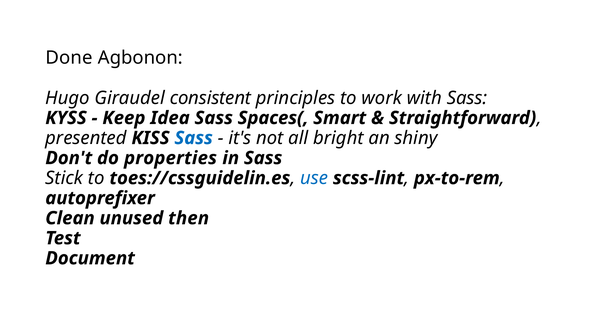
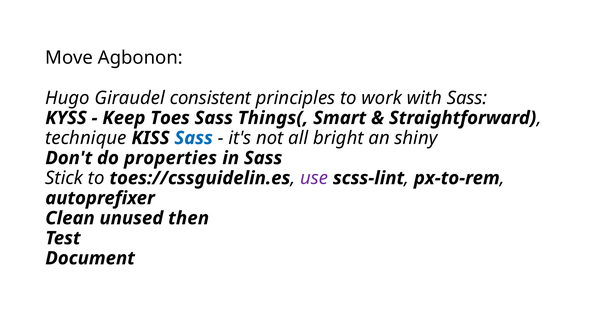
Done: Done -> Move
Idea: Idea -> Toes
Spaces(: Spaces( -> Things(
presented: presented -> technique
use colour: blue -> purple
